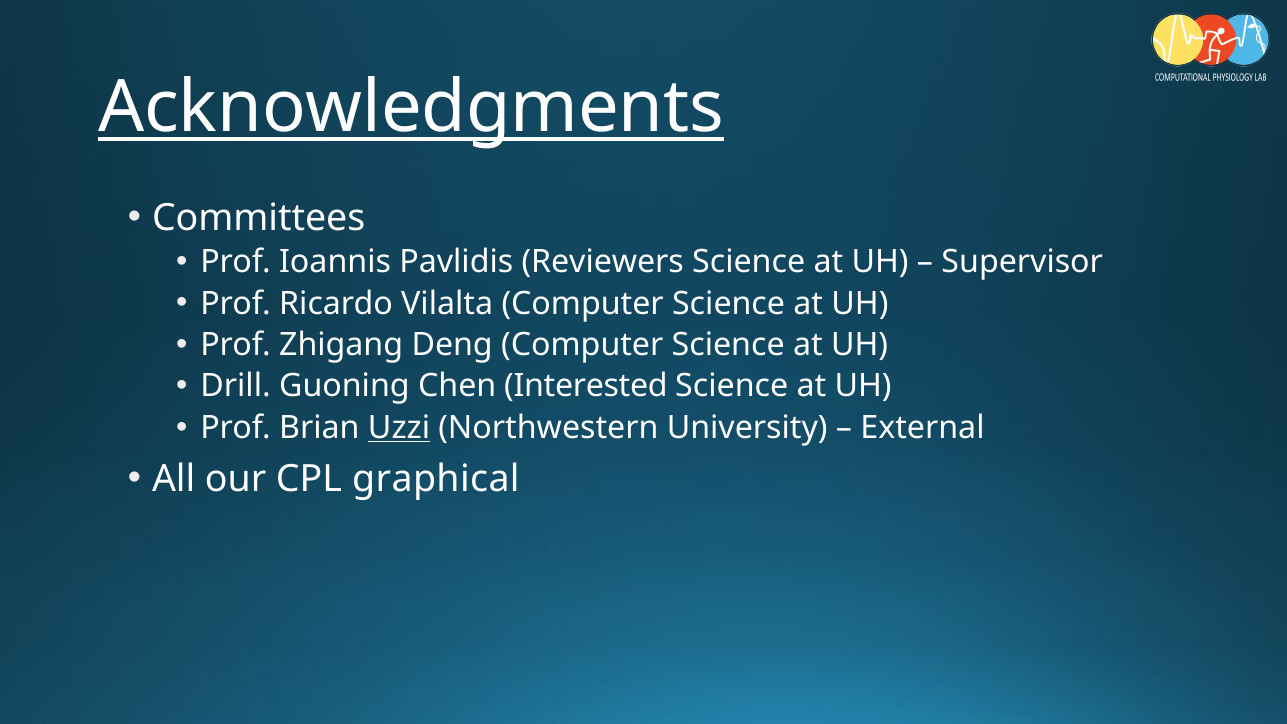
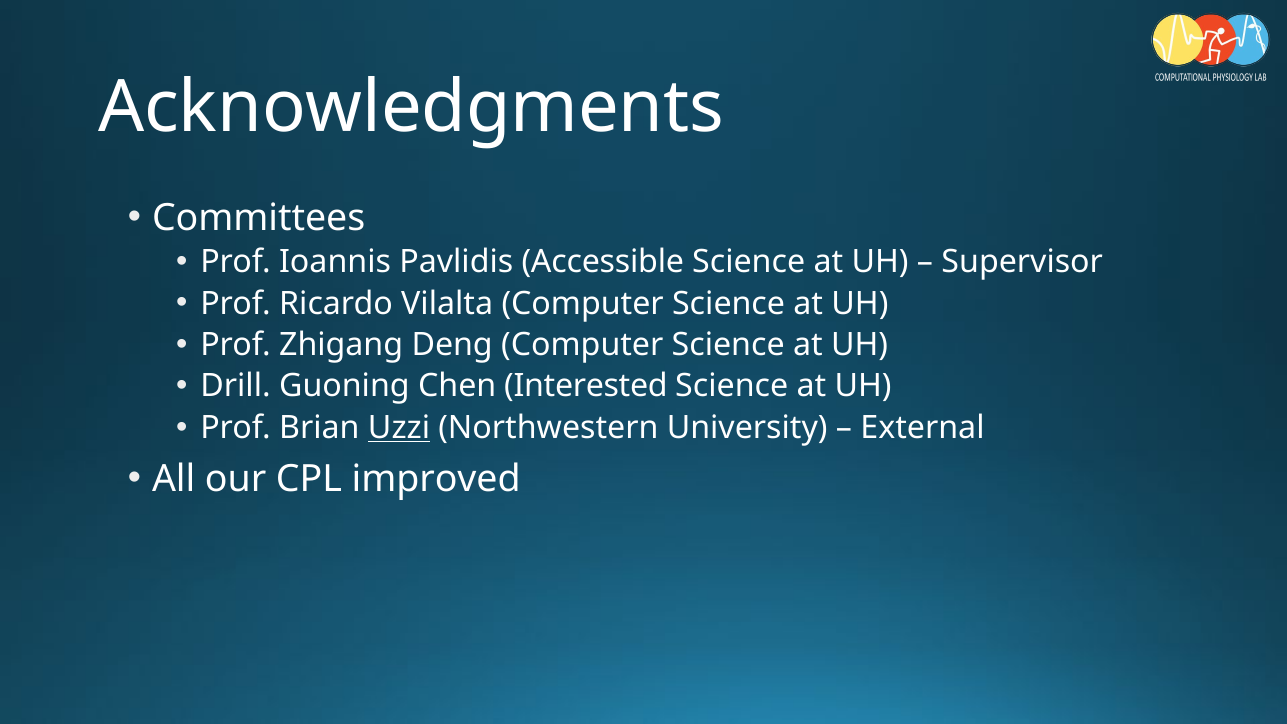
Acknowledgments underline: present -> none
Reviewers: Reviewers -> Accessible
graphical: graphical -> improved
